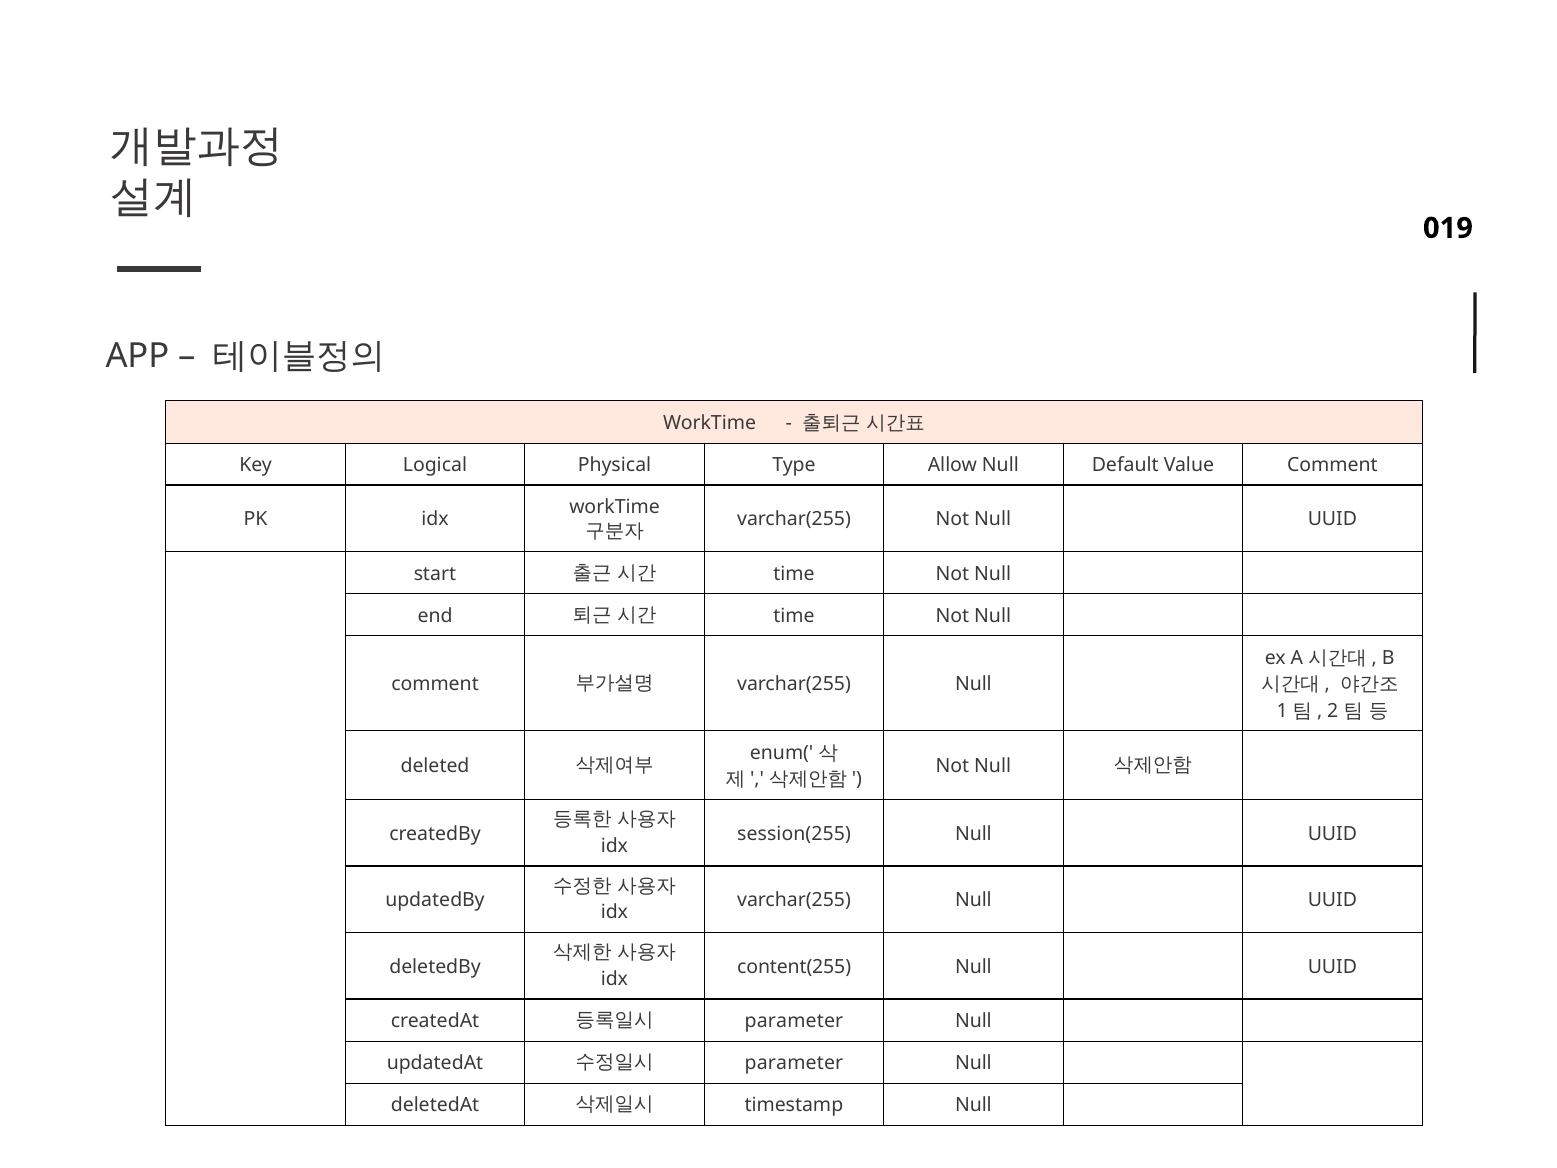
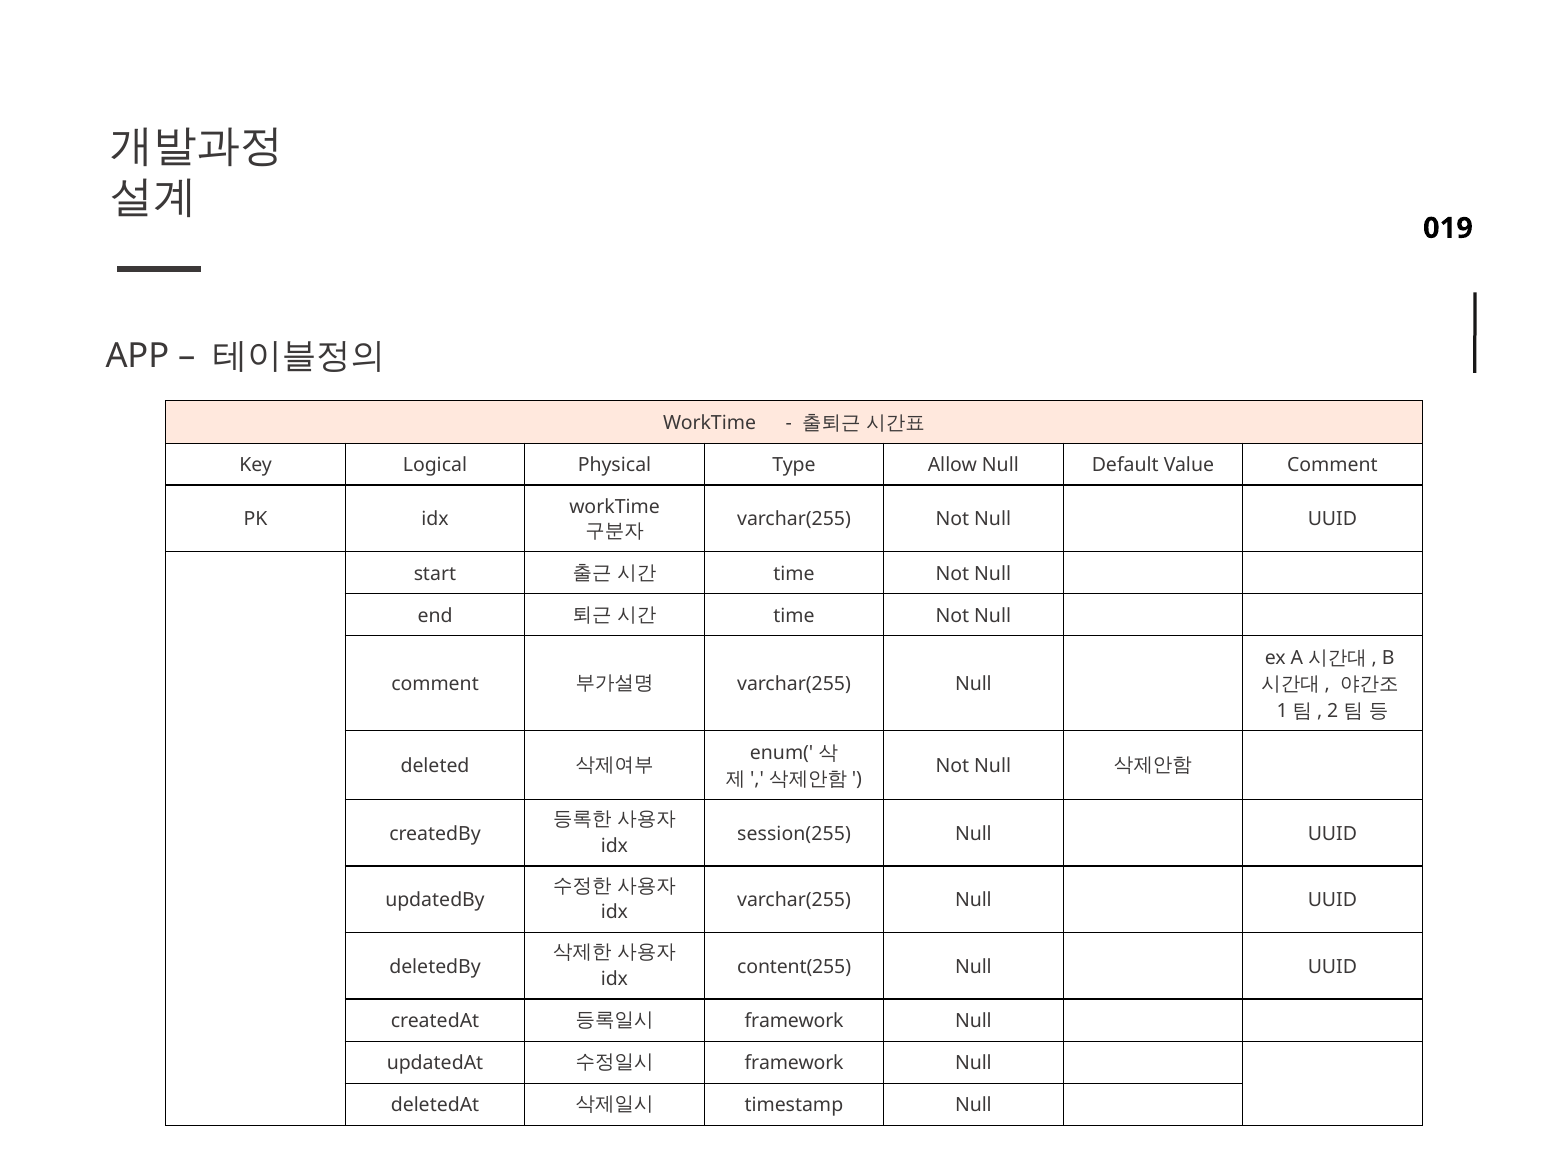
parameter at (794, 1021): parameter -> framework
parameter at (794, 1063): parameter -> framework
